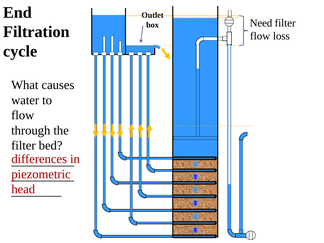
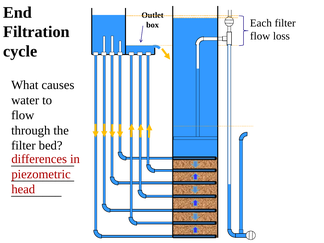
Need: Need -> Each
